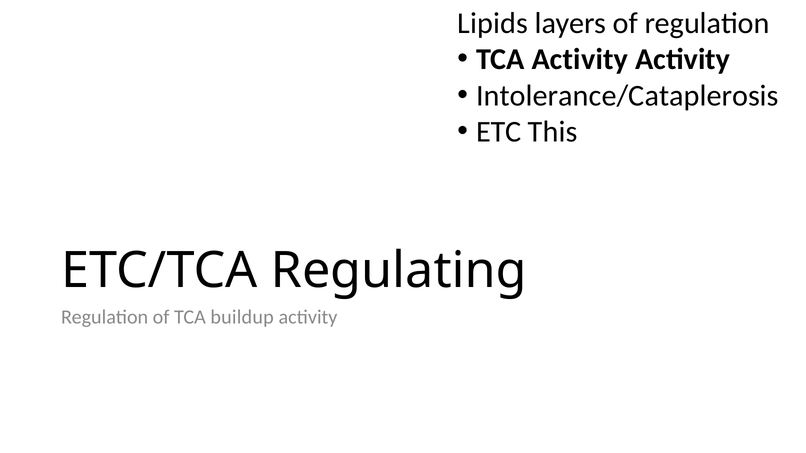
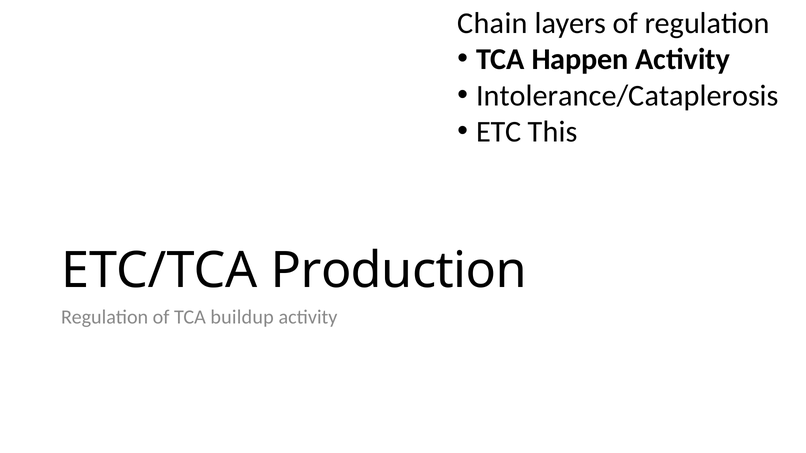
Lipids: Lipids -> Chain
TCA Activity: Activity -> Happen
Regulating: Regulating -> Production
